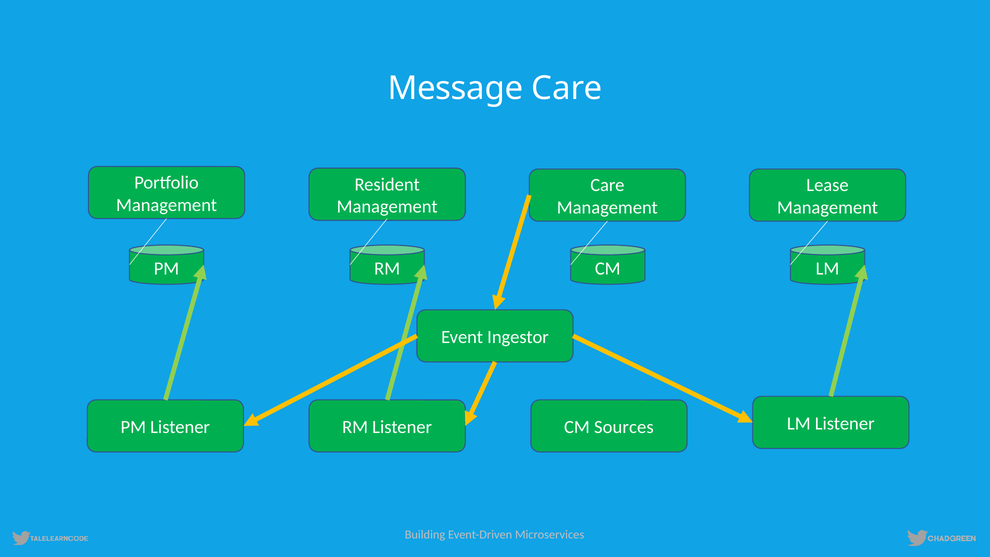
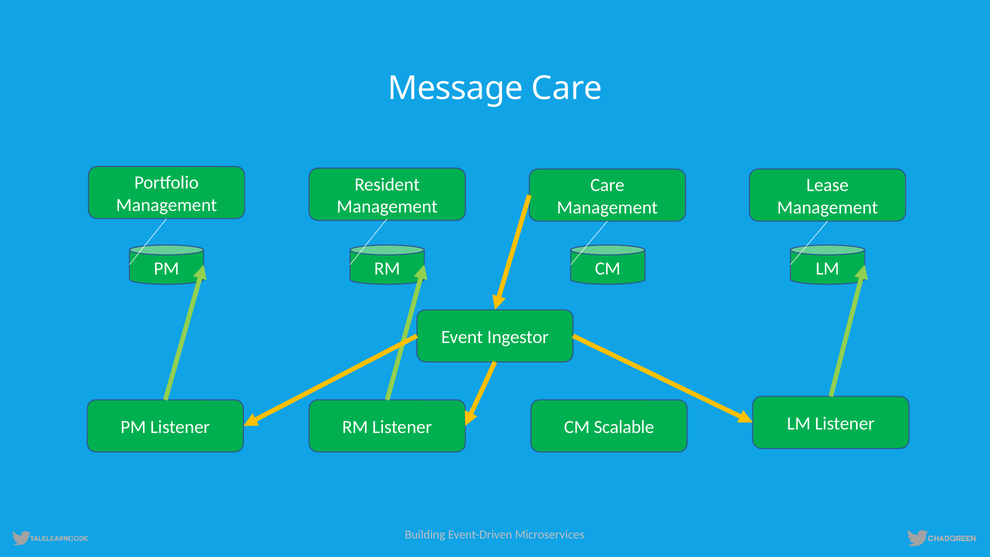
Sources: Sources -> Scalable
